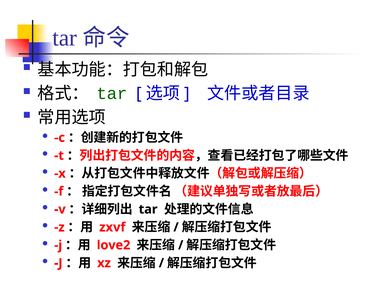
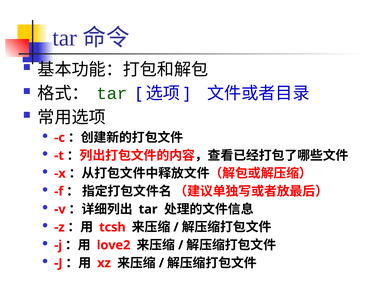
zxvf: zxvf -> tcsh
